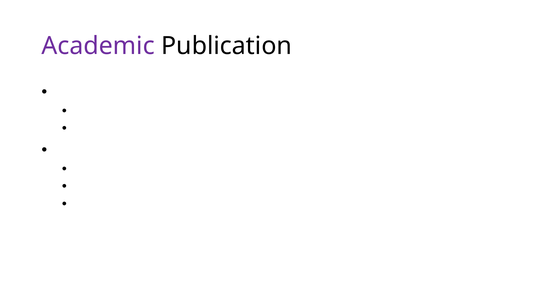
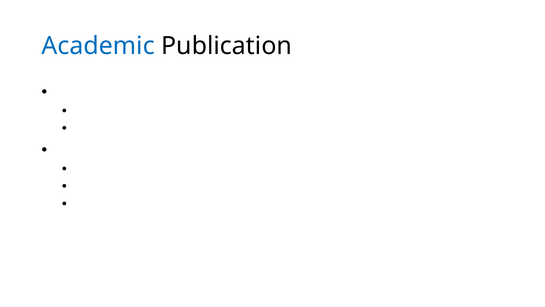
Academic colour: purple -> blue
